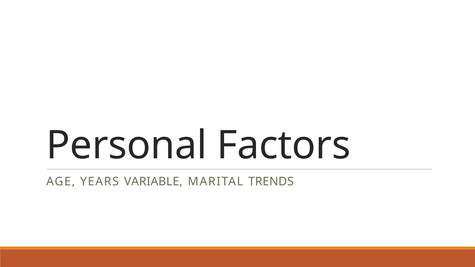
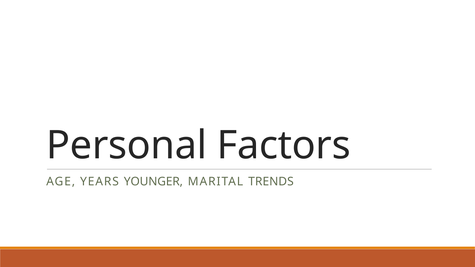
VARIABLE: VARIABLE -> YOUNGER
